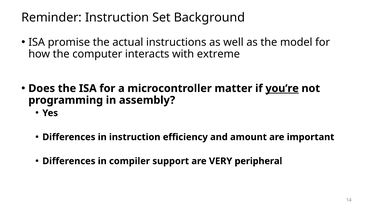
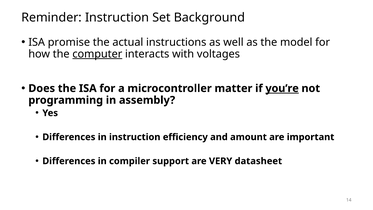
computer underline: none -> present
extreme: extreme -> voltages
peripheral: peripheral -> datasheet
